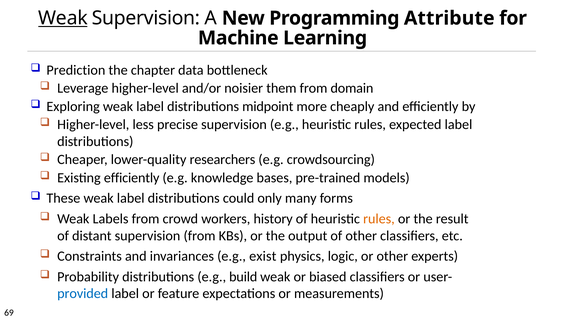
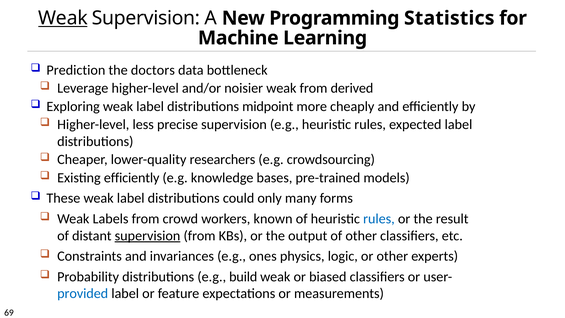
Attribute: Attribute -> Statistics
chapter: chapter -> doctors
noisier them: them -> weak
domain: domain -> derived
history: history -> known
rules at (379, 219) colour: orange -> blue
supervision at (148, 236) underline: none -> present
exist: exist -> ones
